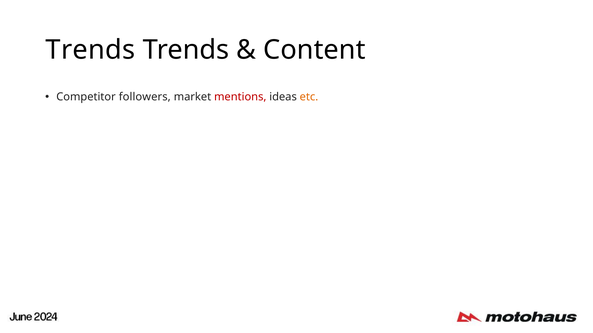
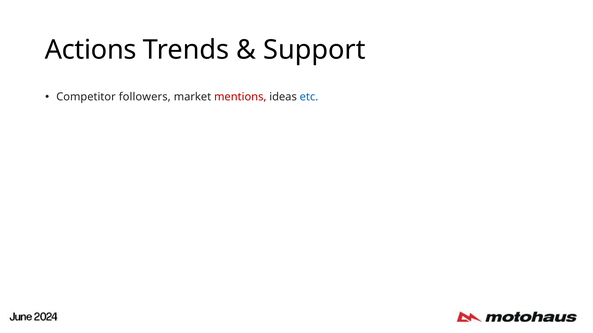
Trends at (90, 50): Trends -> Actions
Content: Content -> Support
etc colour: orange -> blue
